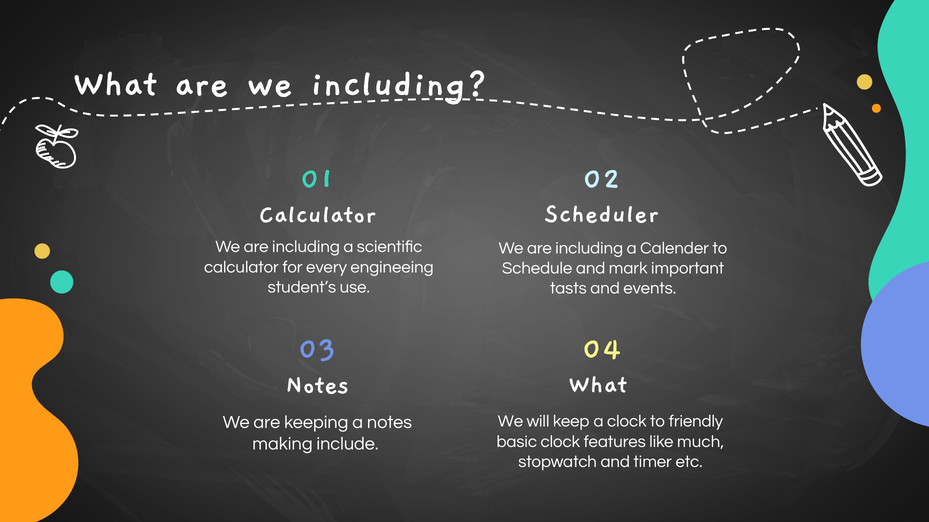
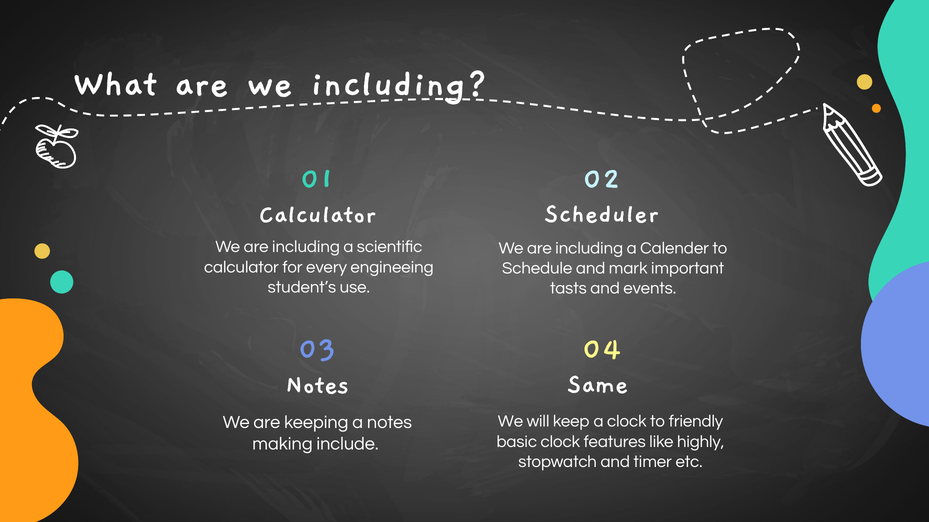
What at (598, 384): What -> Same
much: much -> highly
